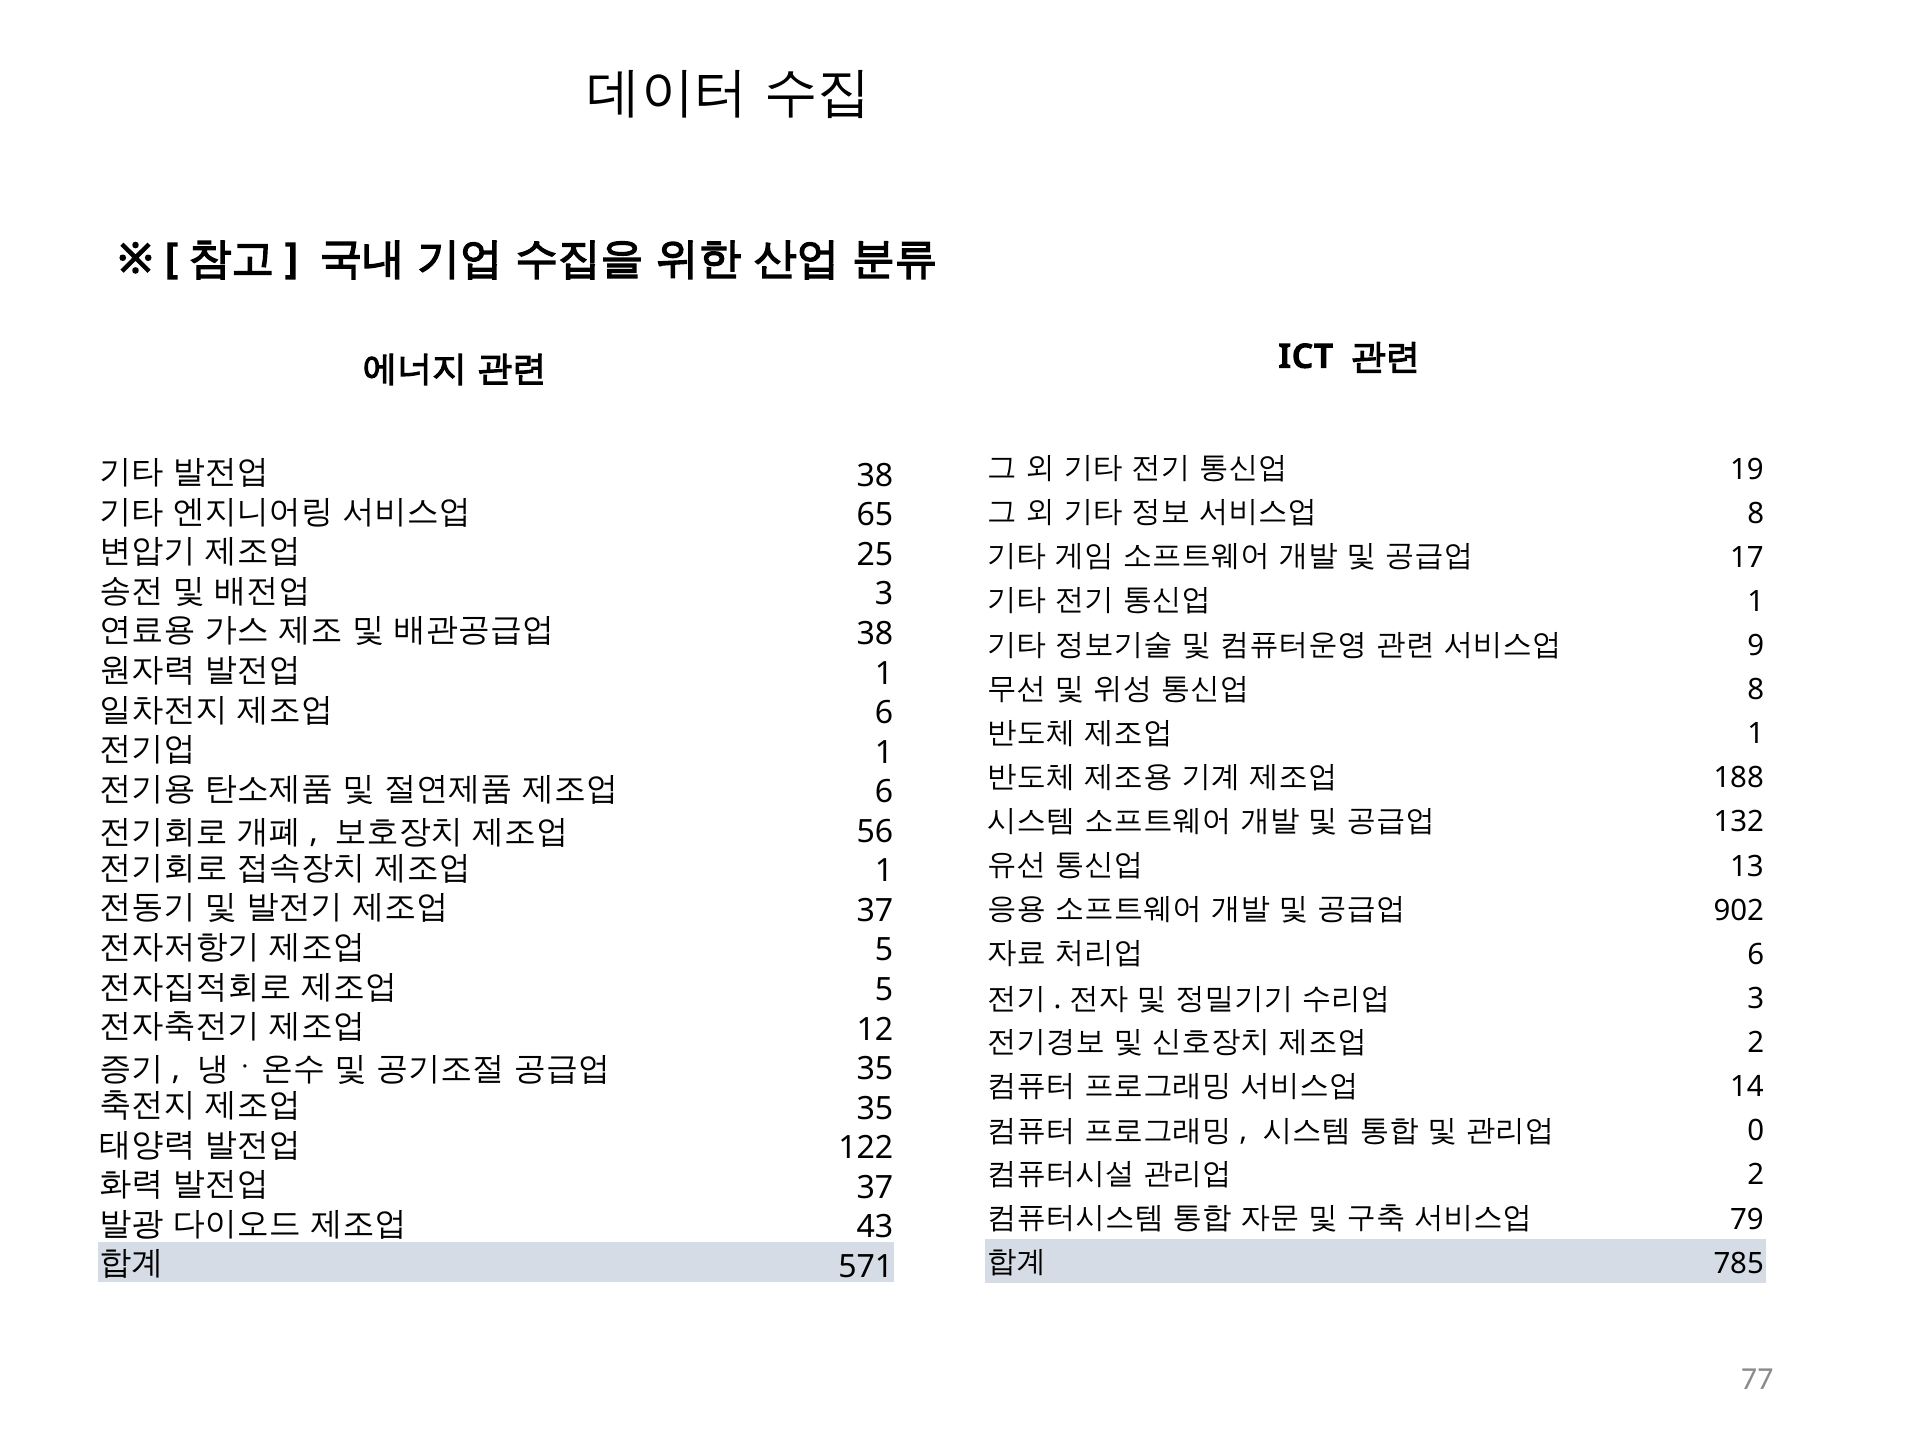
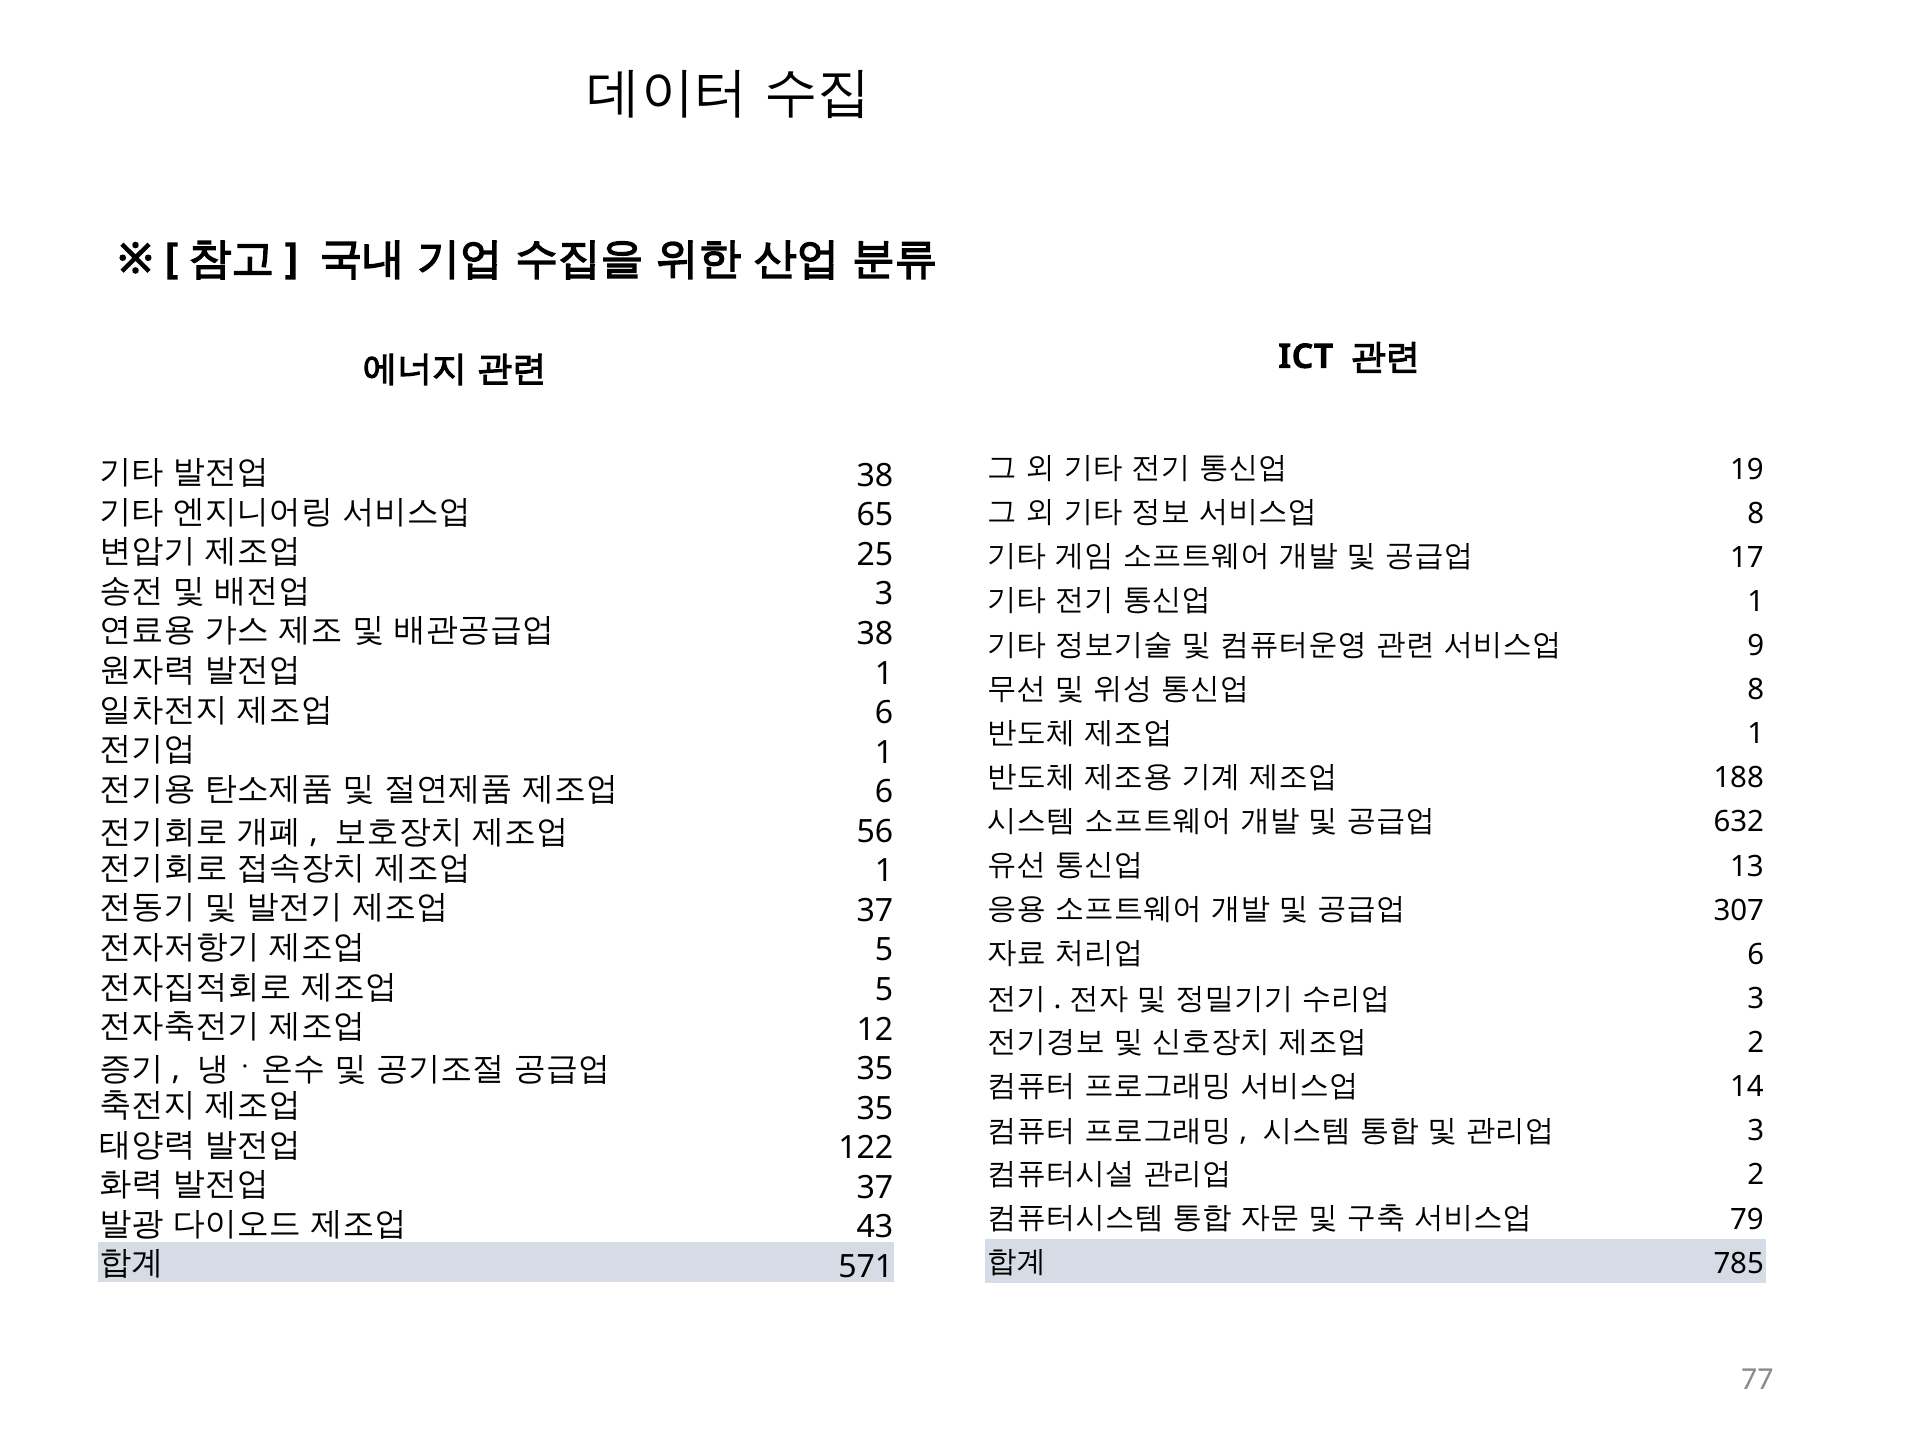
132: 132 -> 632
902: 902 -> 307
0 at (1756, 1131): 0 -> 3
